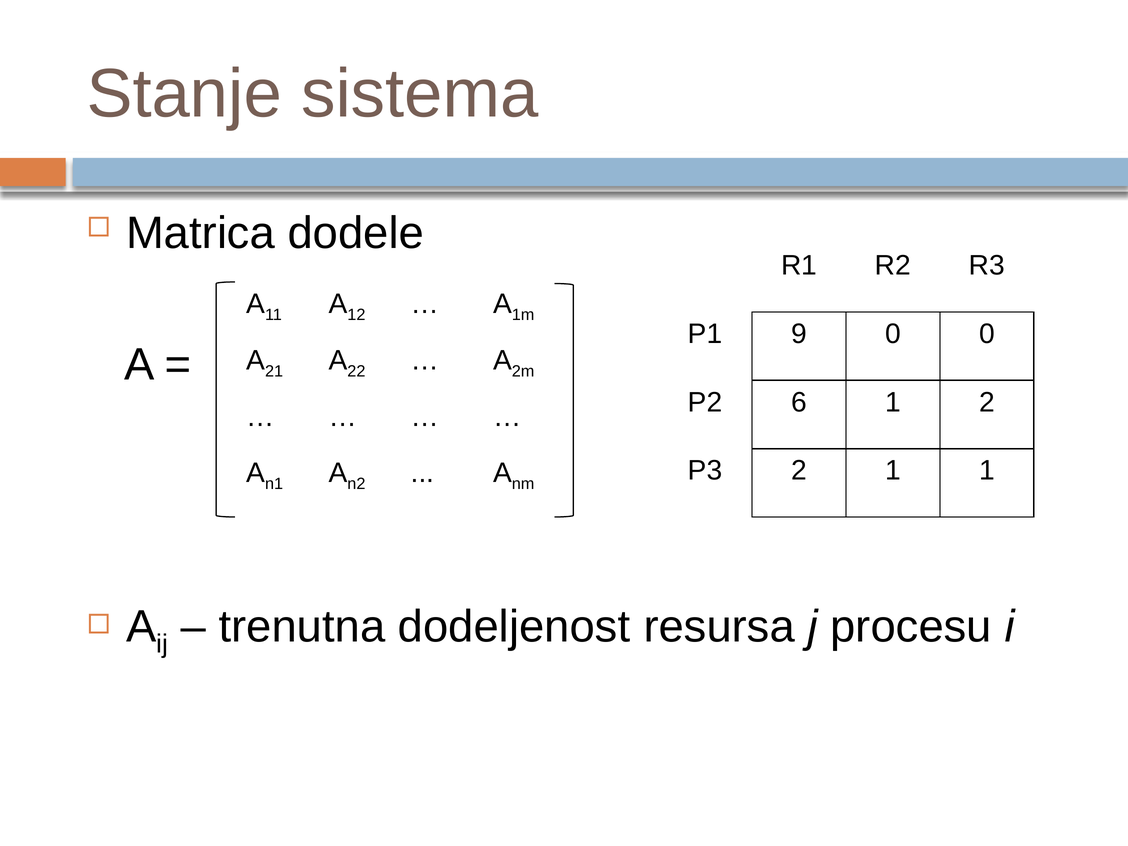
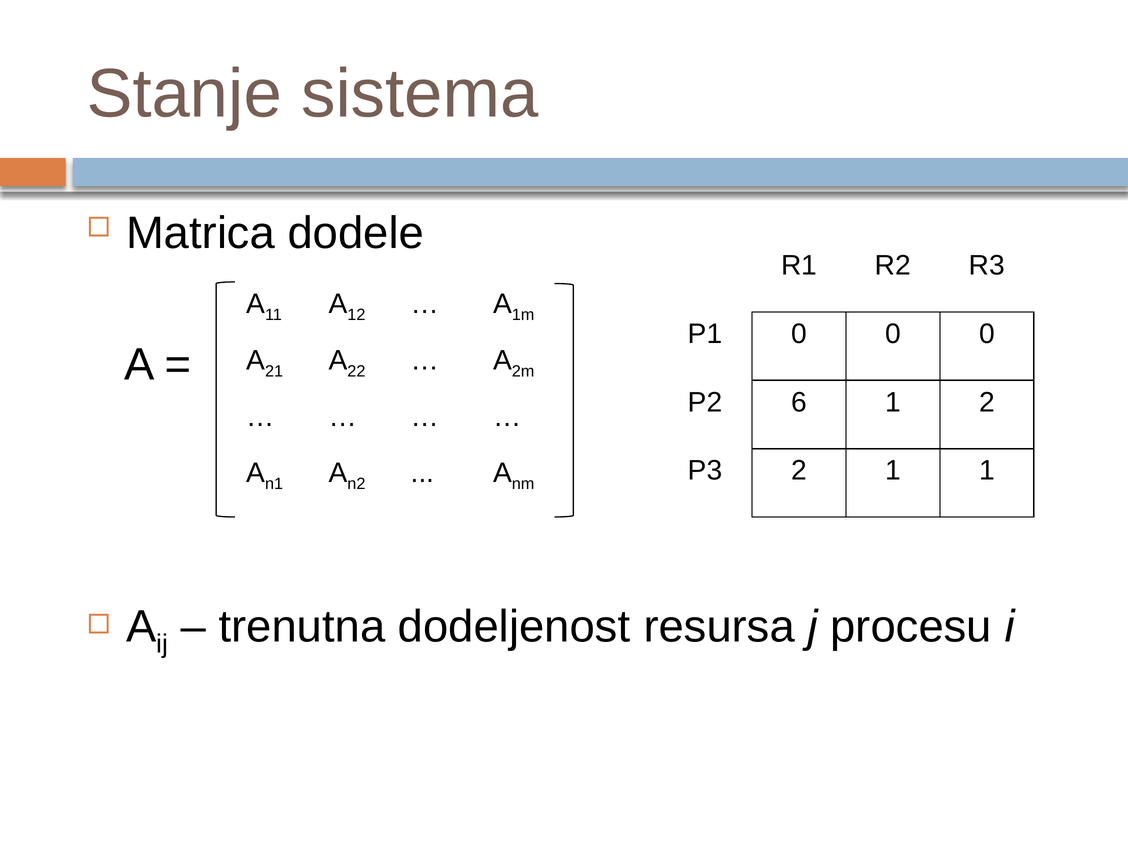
P1 9: 9 -> 0
